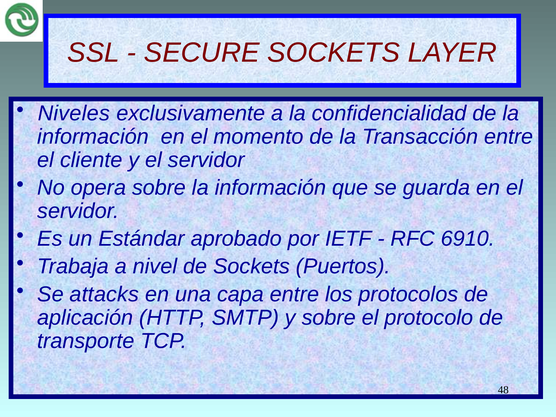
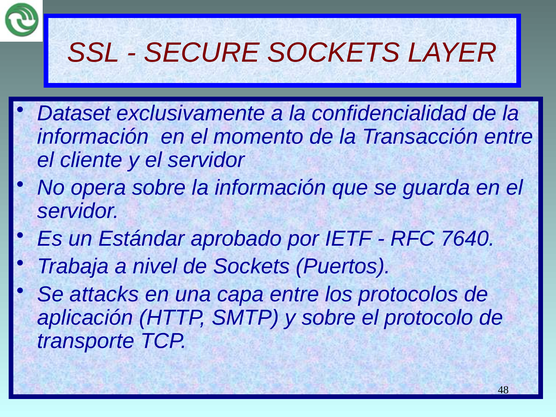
Niveles: Niveles -> Dataset
6910: 6910 -> 7640
